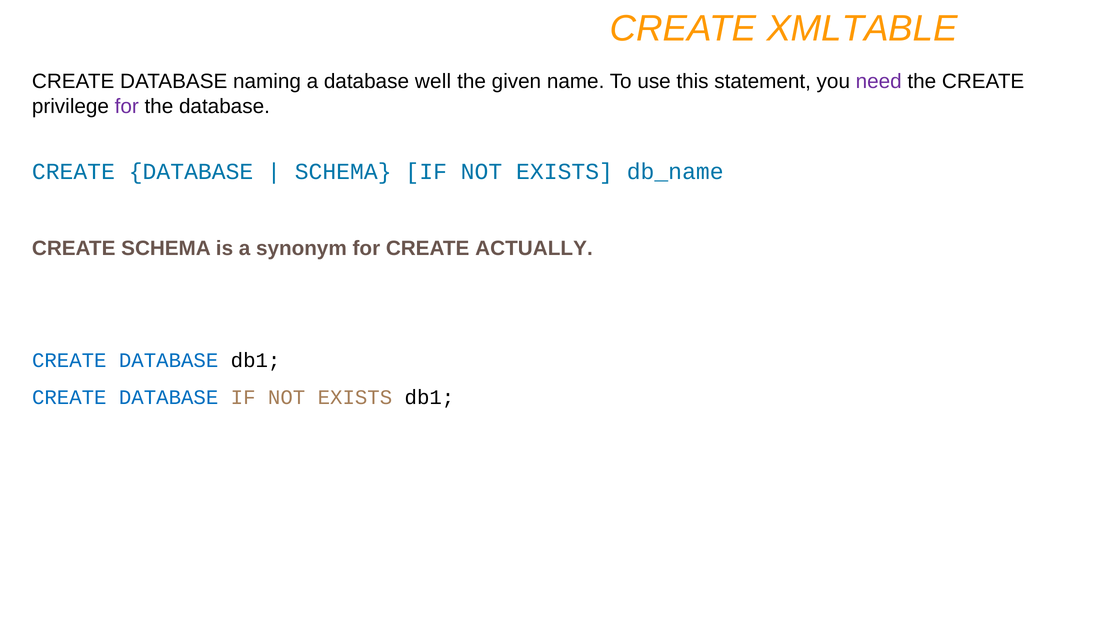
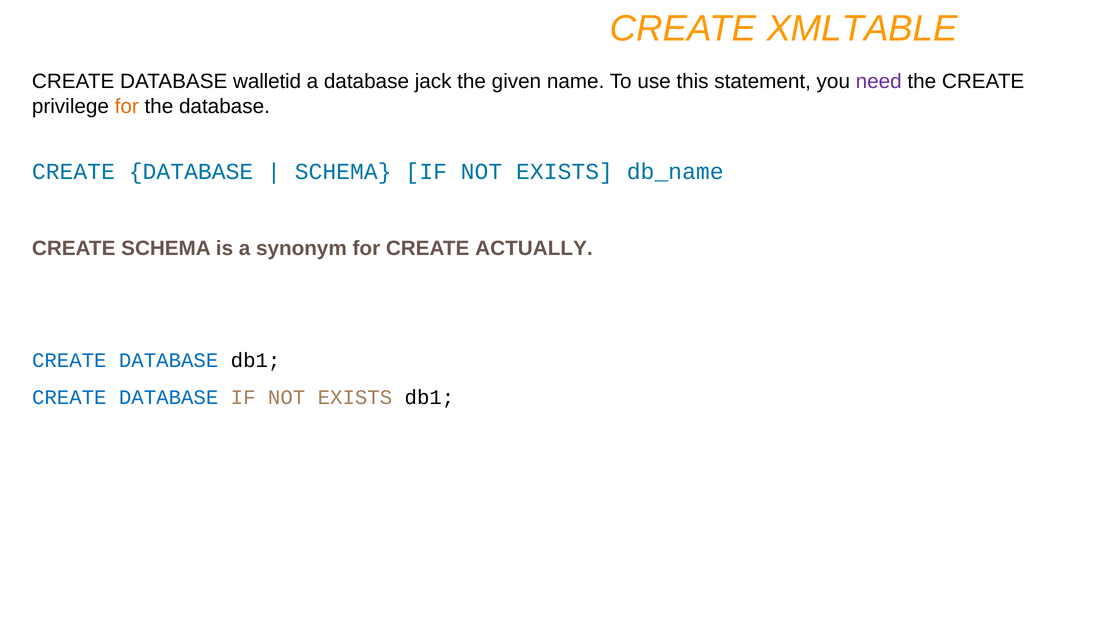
naming: naming -> walletid
well: well -> jack
for at (127, 106) colour: purple -> orange
